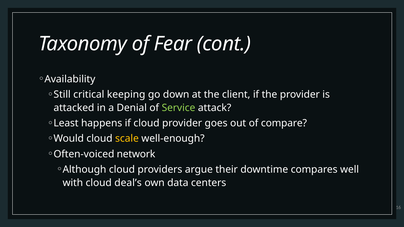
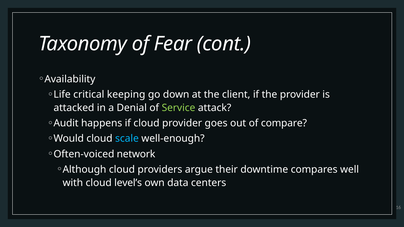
Still: Still -> Life
Least: Least -> Audit
scale colour: yellow -> light blue
deal’s: deal’s -> level’s
